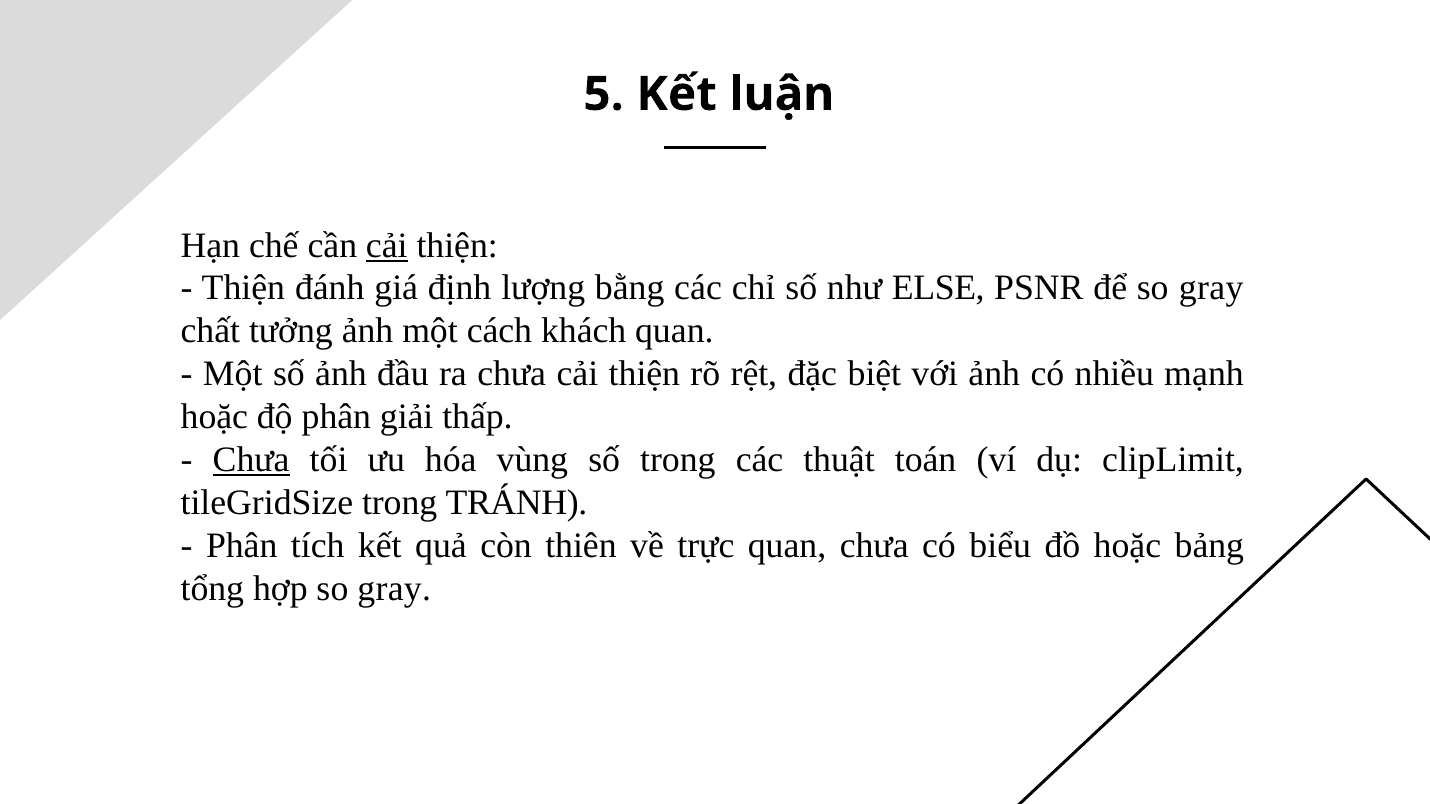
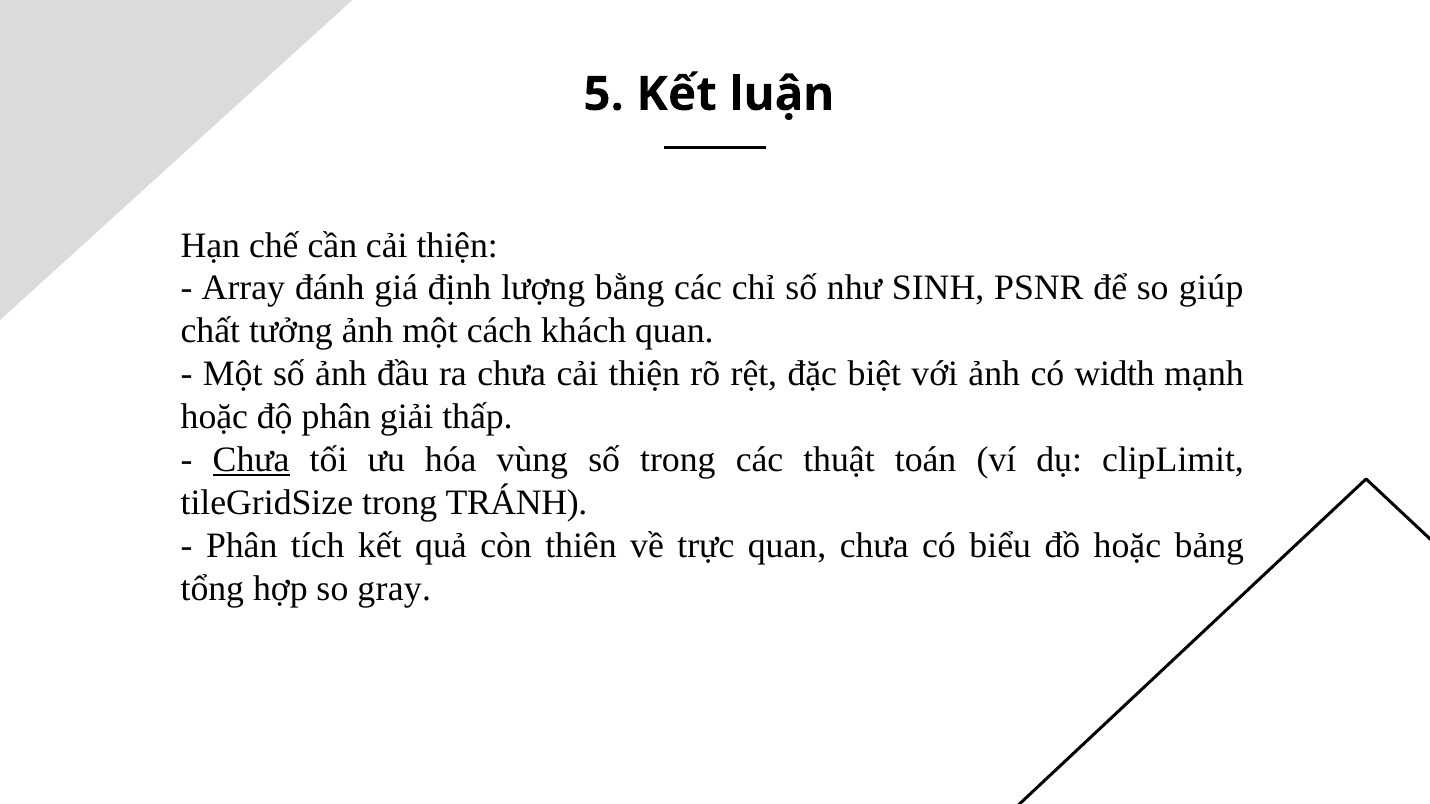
cải at (387, 245) underline: present -> none
Thiện at (243, 288): Thiện -> Array
ELSE: ELSE -> SINH
để so gray: gray -> giúp
nhiều: nhiều -> width
